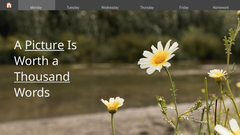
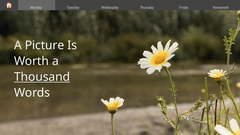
Picture underline: present -> none
